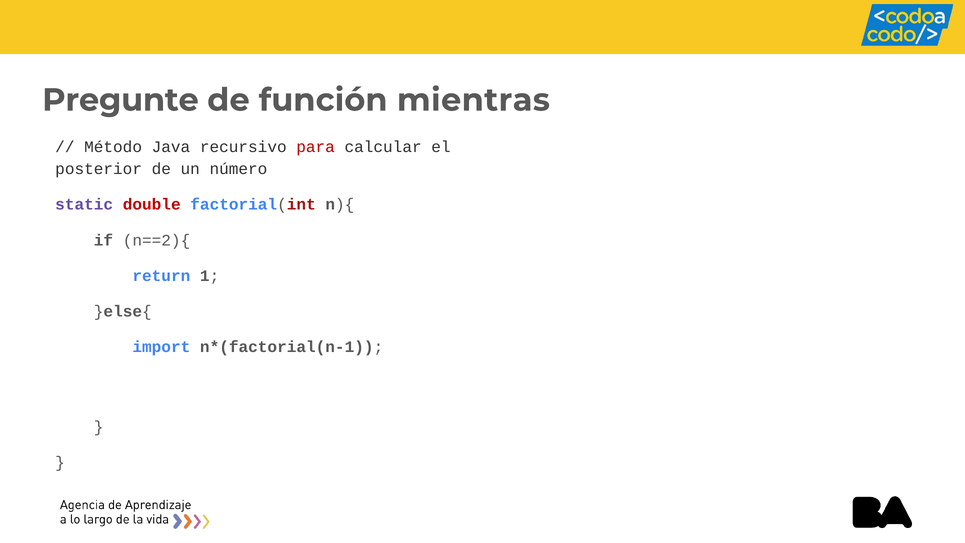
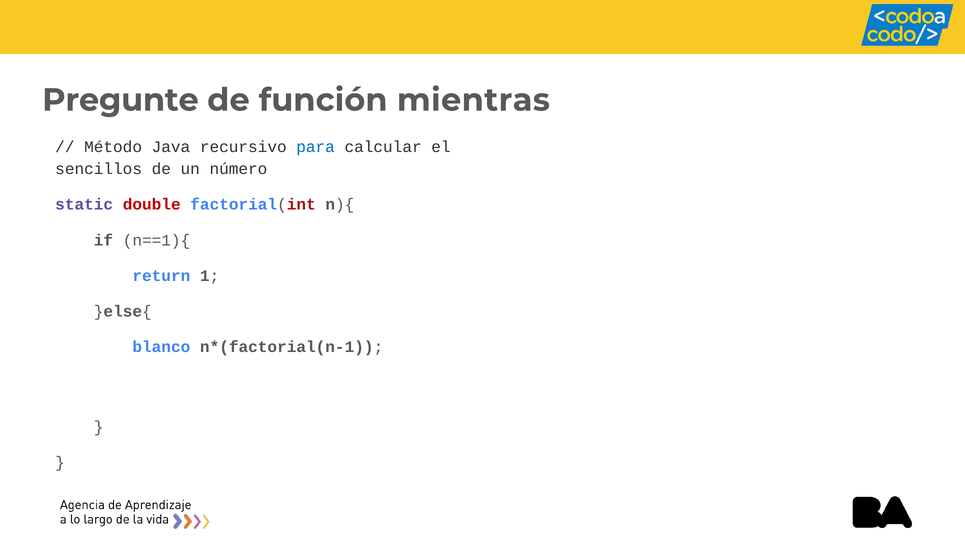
para colour: red -> blue
posterior: posterior -> sencillos
n==2){: n==2){ -> n==1){
import: import -> blanco
